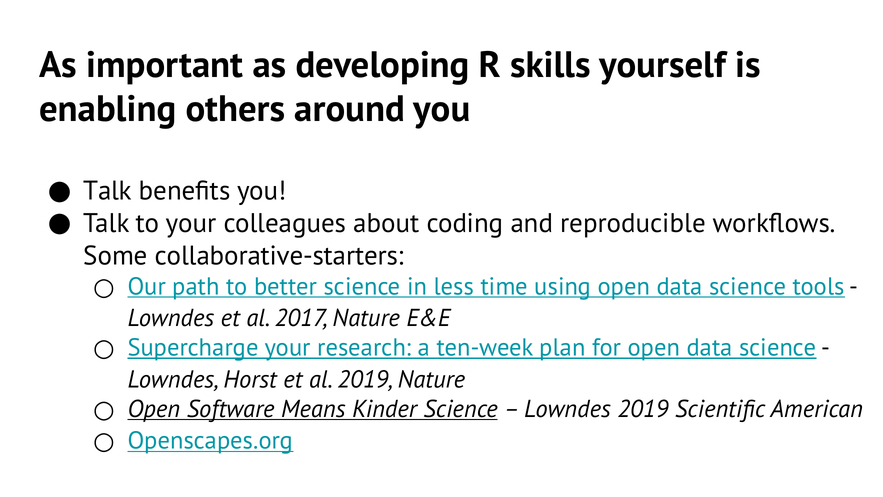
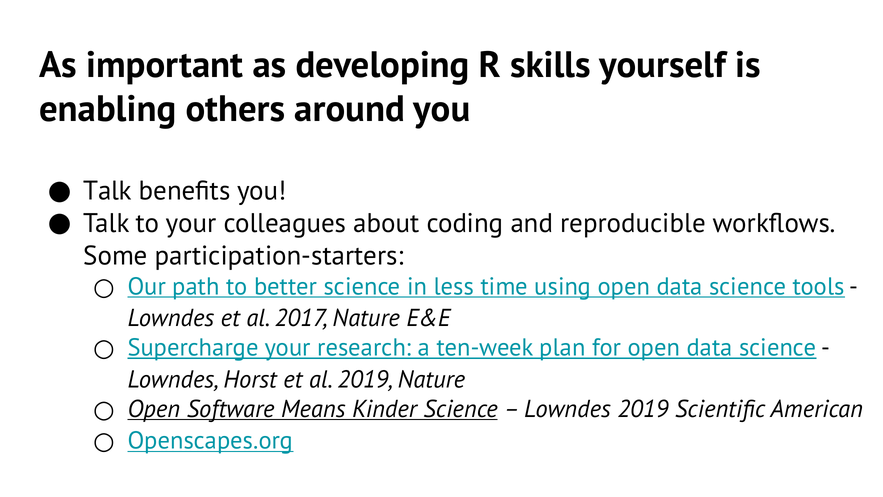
collaborative-starters: collaborative-starters -> participation-starters
